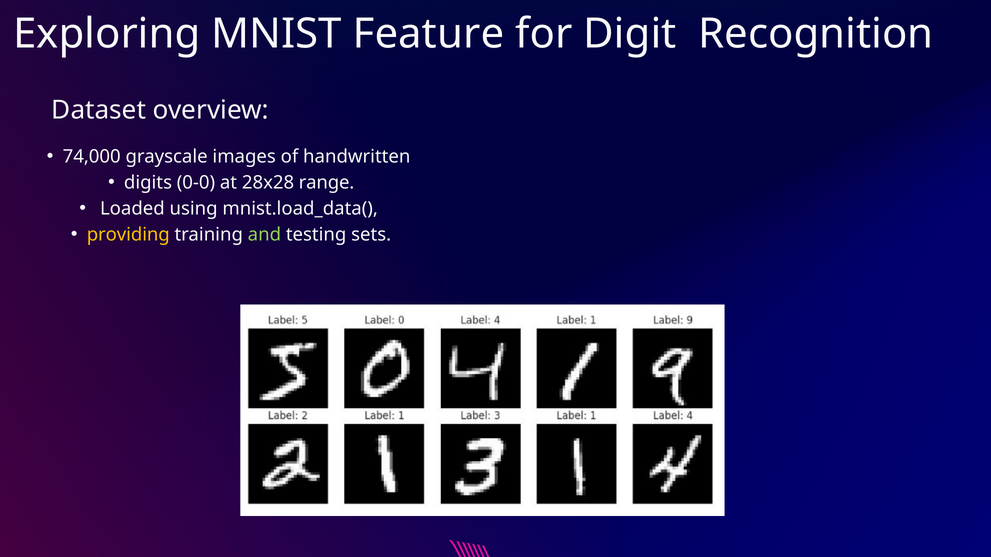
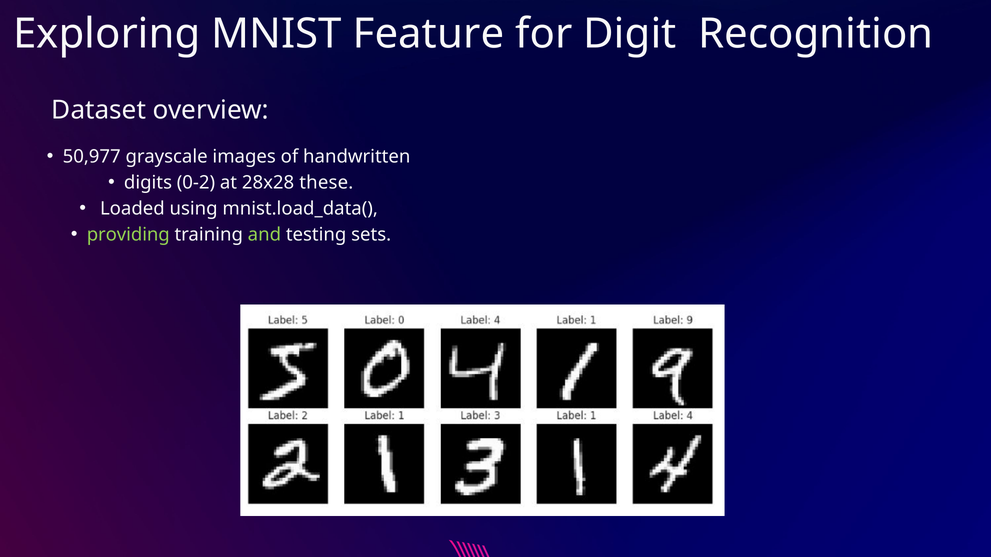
74,000: 74,000 -> 50,977
0-0: 0-0 -> 0-2
range: range -> these
providing colour: yellow -> light green
